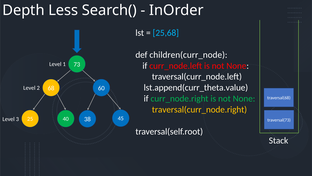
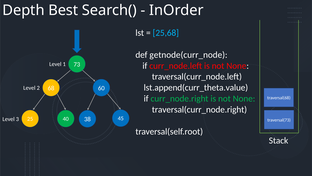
Less: Less -> Best
children(curr_node: children(curr_node -> getnode(curr_node
traversal(curr_node.right colour: yellow -> white
